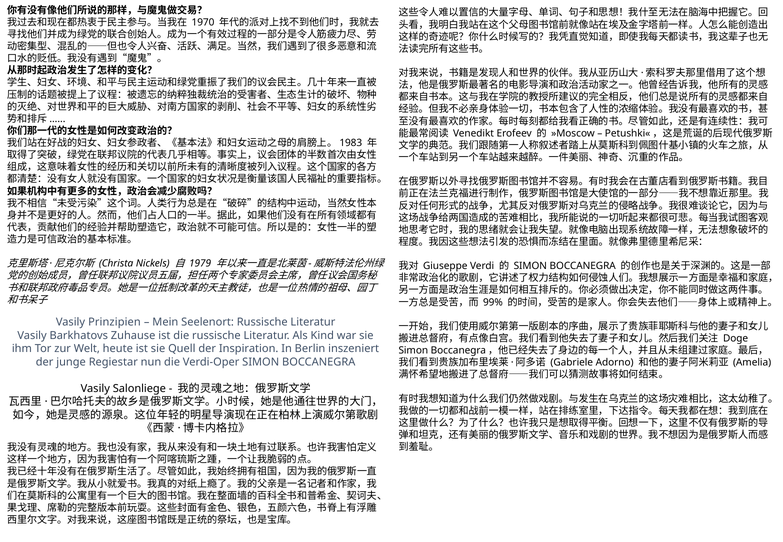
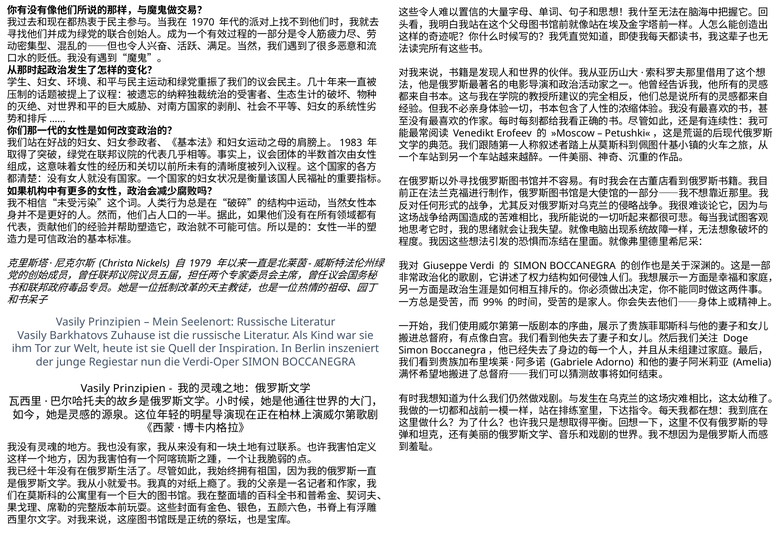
Salonliege at (139, 389): Salonliege -> Prinzipien
